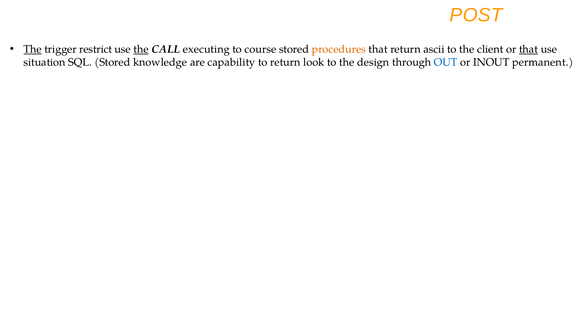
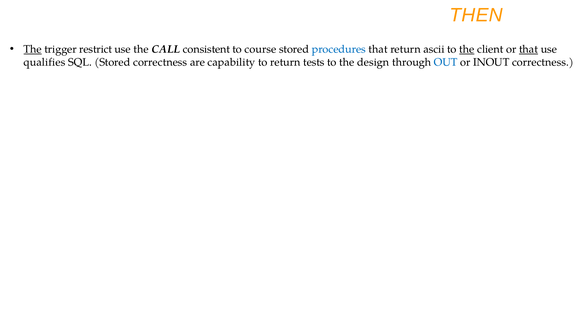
POST: POST -> THEN
the at (141, 49) underline: present -> none
executing: executing -> consistent
procedures colour: orange -> blue
the at (467, 49) underline: none -> present
situation: situation -> qualifies
Stored knowledge: knowledge -> correctness
look: look -> tests
INOUT permanent: permanent -> correctness
